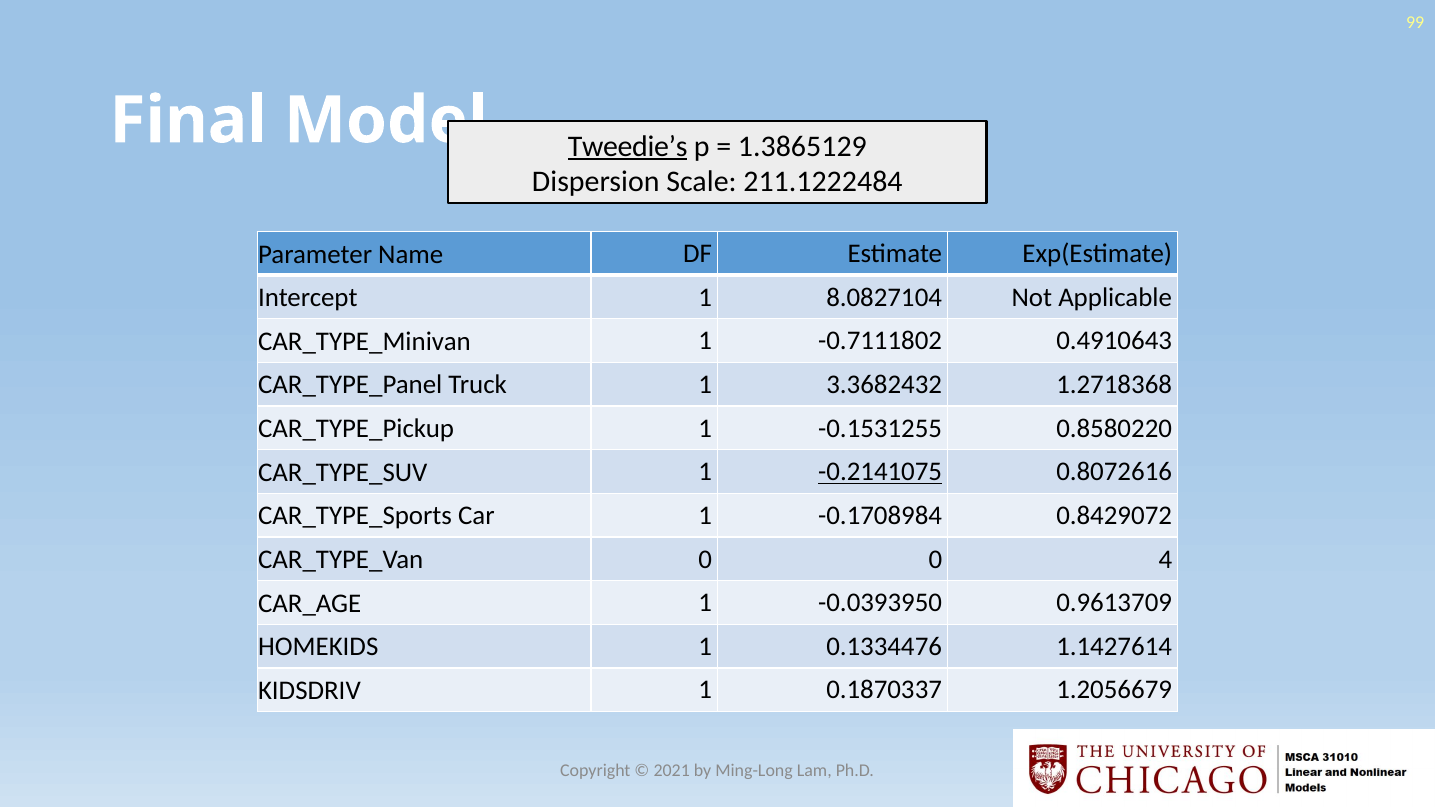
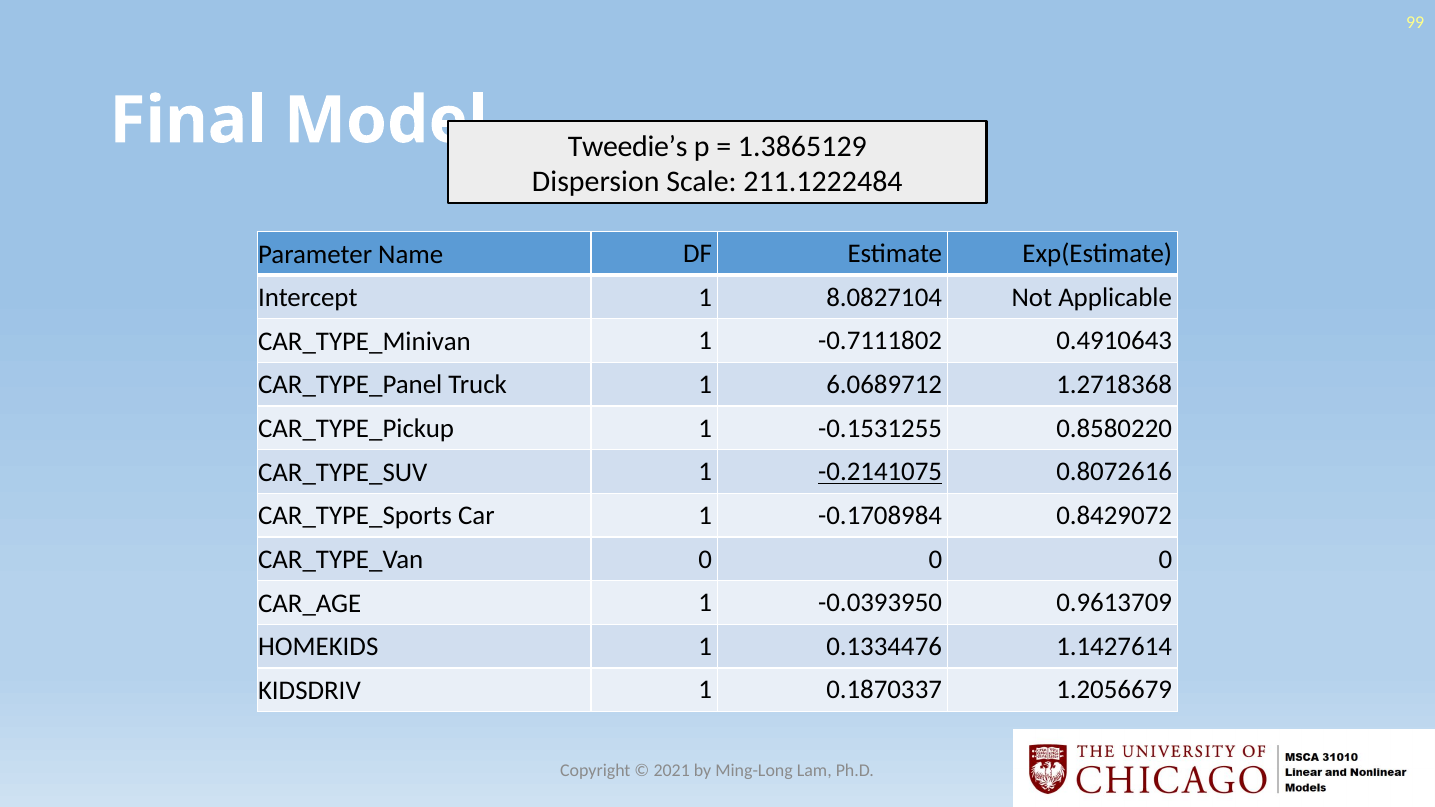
Tweedie’s underline: present -> none
3.3682432: 3.3682432 -> 6.0689712
0 0 4: 4 -> 0
